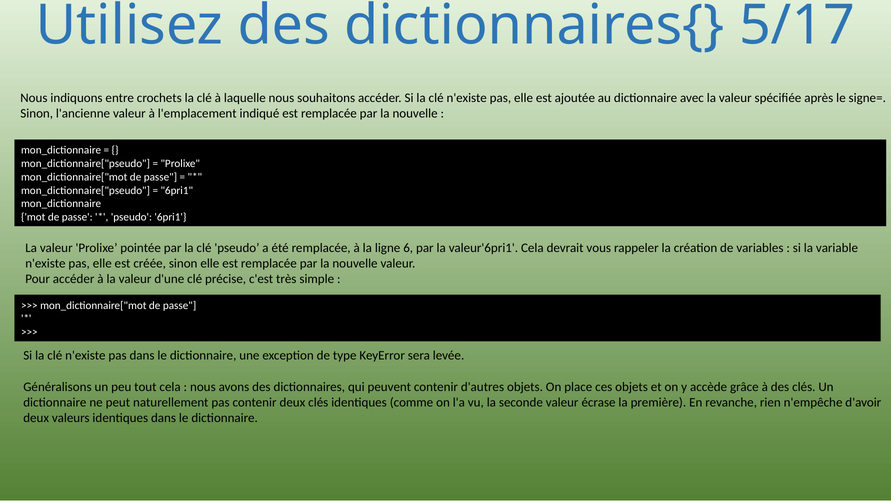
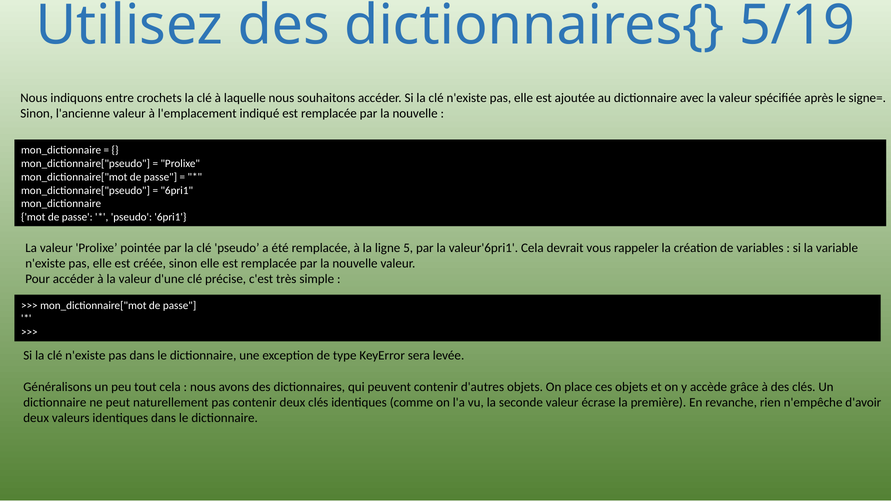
5/17: 5/17 -> 5/19
6: 6 -> 5
